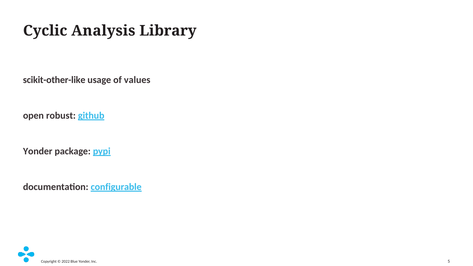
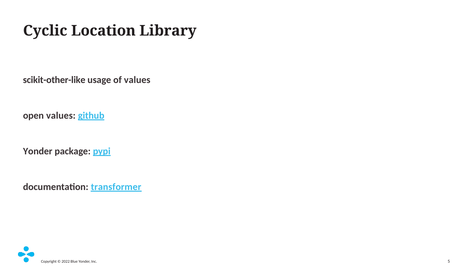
Analysis: Analysis -> Location
open robust: robust -> values
configurable: configurable -> transformer
